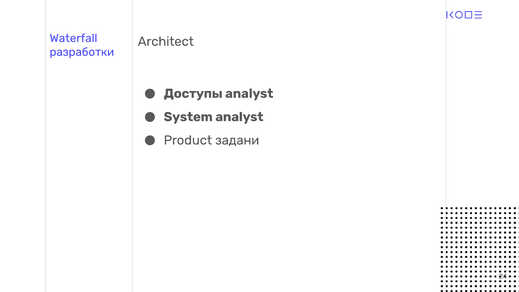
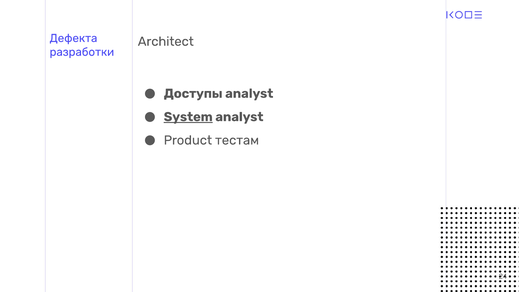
Waterfall: Waterfall -> Дефекта
System underline: none -> present
задани: задани -> тестам
